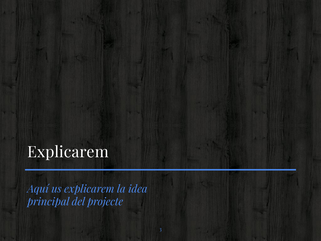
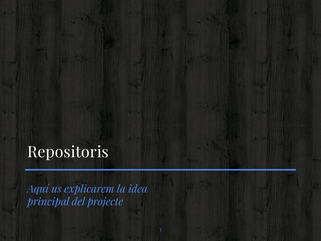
Explicarem at (68, 152): Explicarem -> Repositoris
